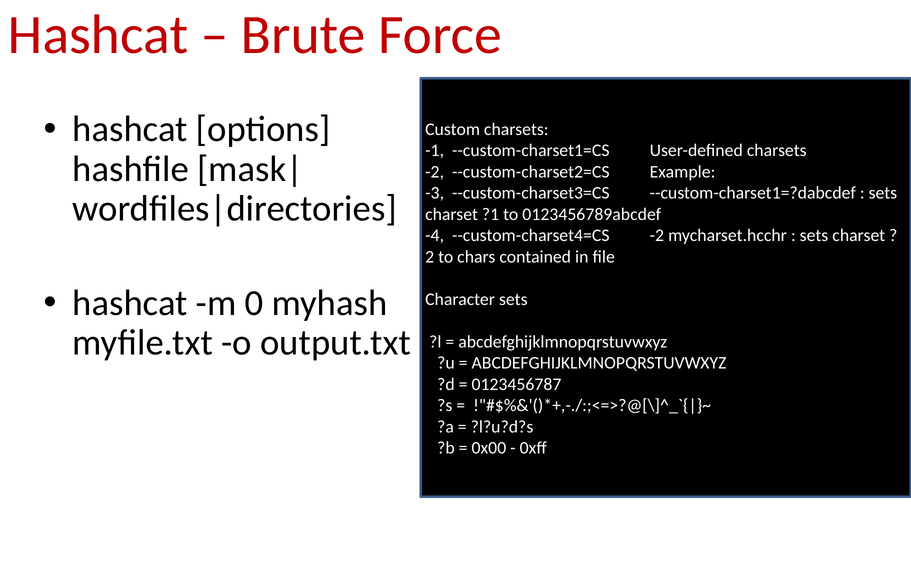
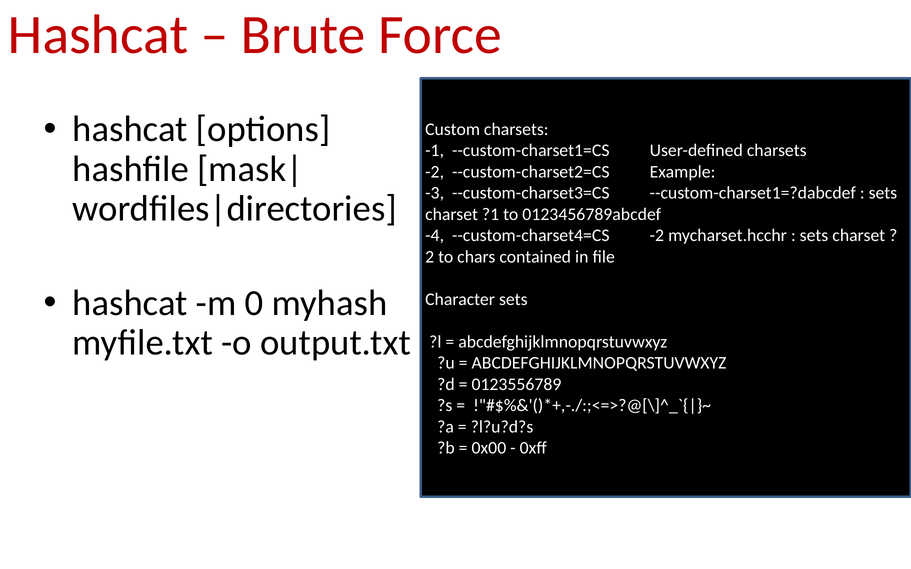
0123456787: 0123456787 -> 0123556789
